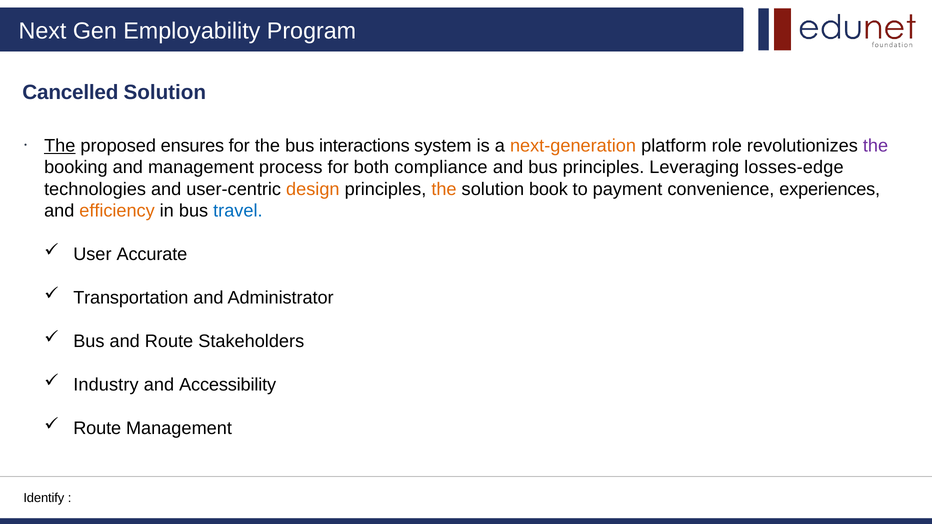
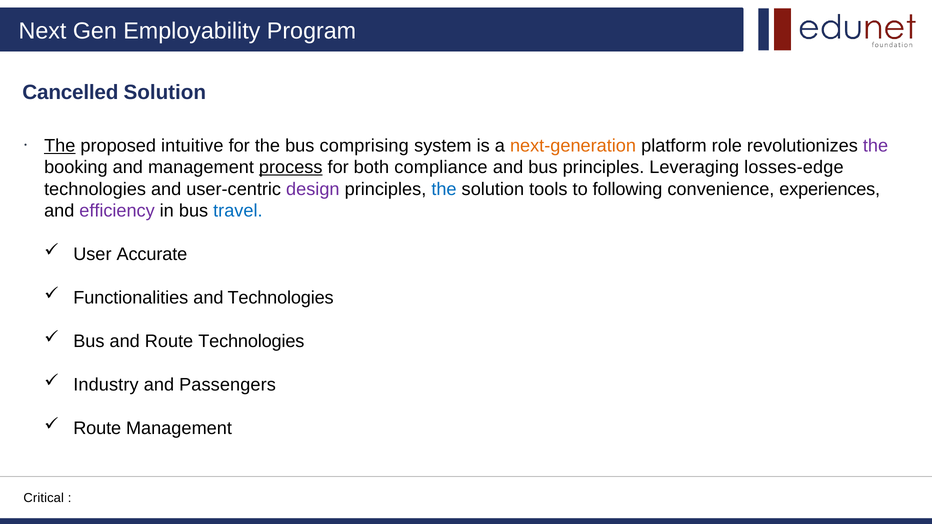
ensures: ensures -> intuitive
interactions: interactions -> comprising
process underline: none -> present
design colour: orange -> purple
the at (444, 189) colour: orange -> blue
book: book -> tools
payment: payment -> following
efficiency colour: orange -> purple
Transportation: Transportation -> Functionalities
and Administrator: Administrator -> Technologies
Route Stakeholders: Stakeholders -> Technologies
Accessibility: Accessibility -> Passengers
Identify: Identify -> Critical
